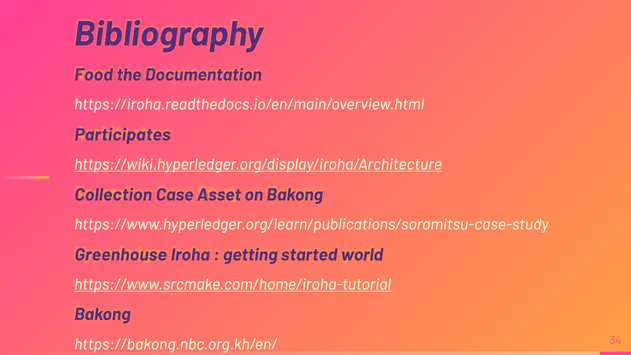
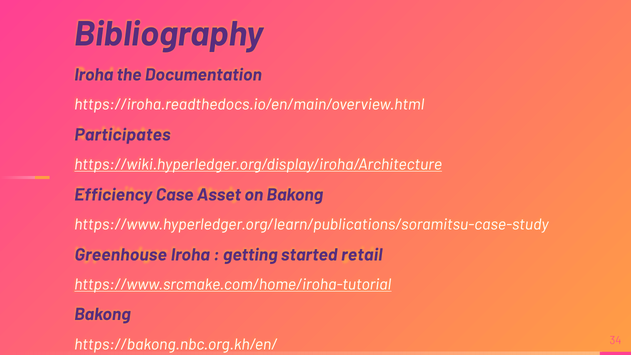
Food at (94, 75): Food -> Iroha
Collection: Collection -> Efficiency
world: world -> retail
